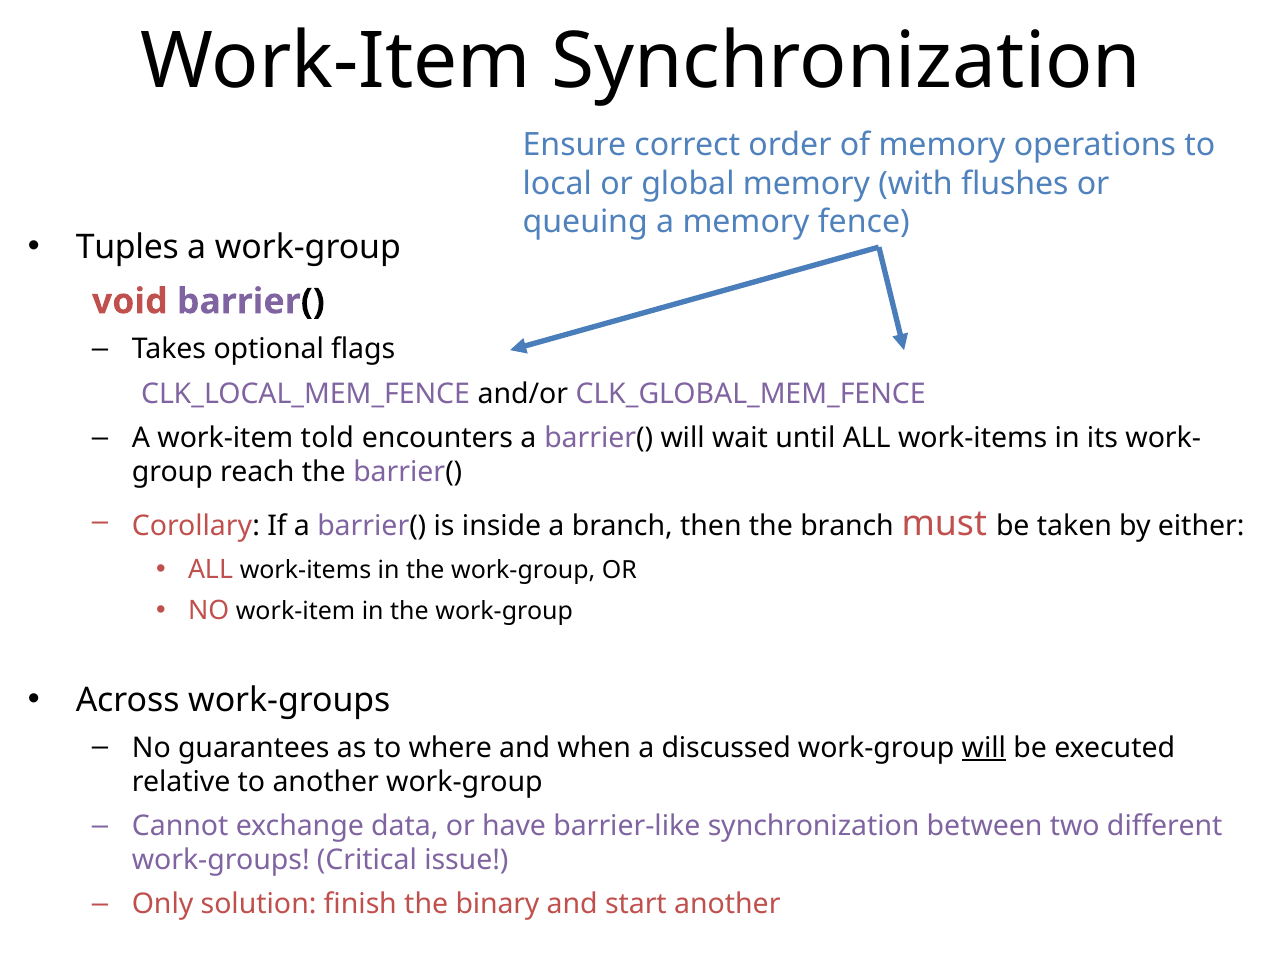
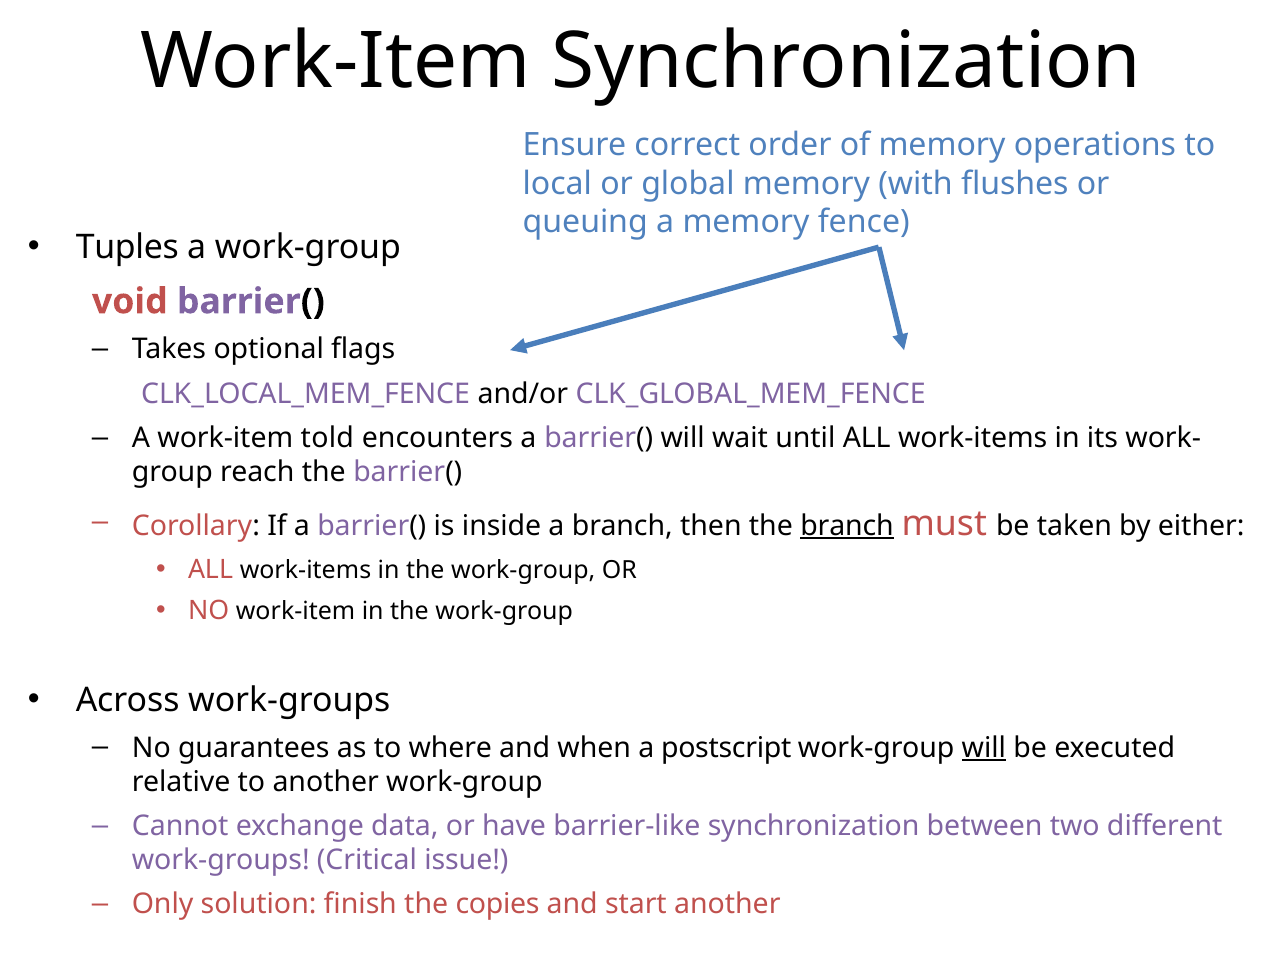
branch at (847, 525) underline: none -> present
discussed: discussed -> postscript
binary: binary -> copies
